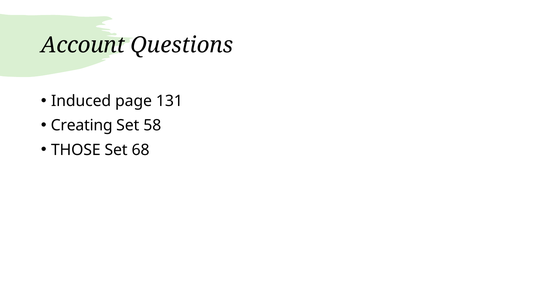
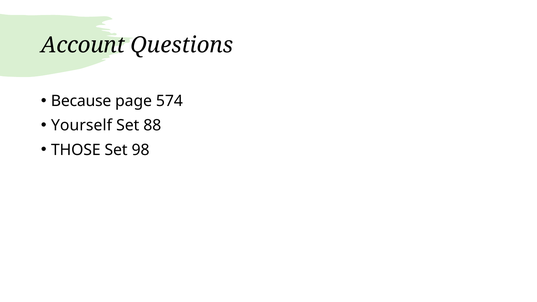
Induced: Induced -> Because
131: 131 -> 574
Creating: Creating -> Yourself
58: 58 -> 88
68: 68 -> 98
